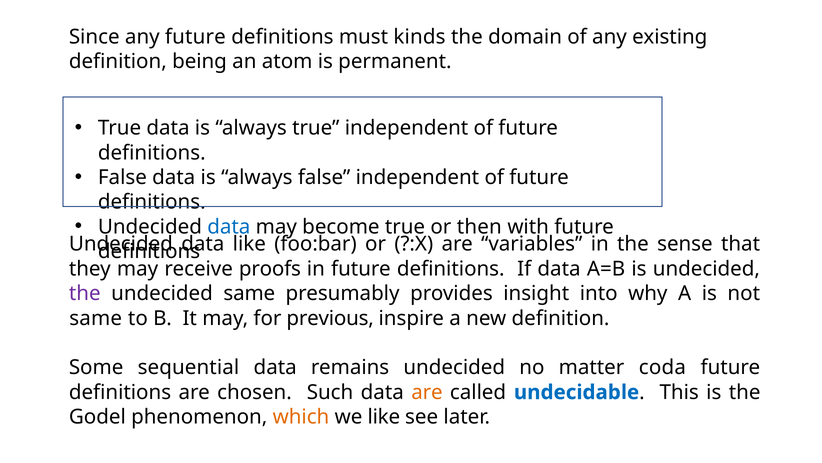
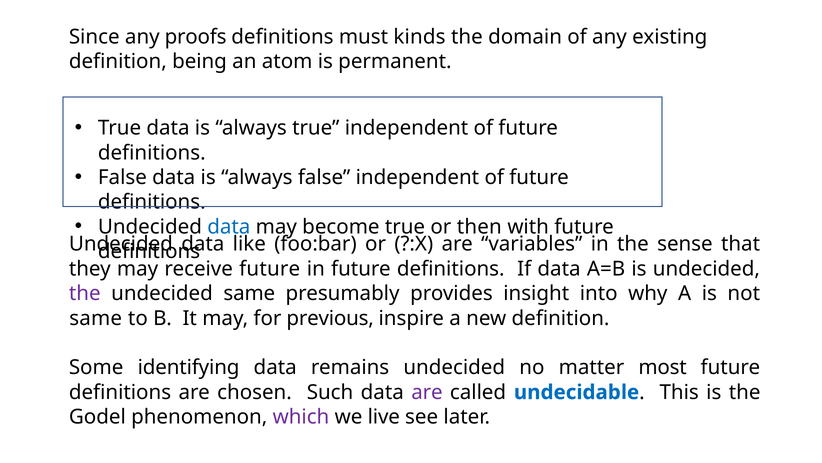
any future: future -> proofs
receive proofs: proofs -> future
sequential: sequential -> identifying
coda: coda -> most
are at (427, 392) colour: orange -> purple
which colour: orange -> purple
we like: like -> live
